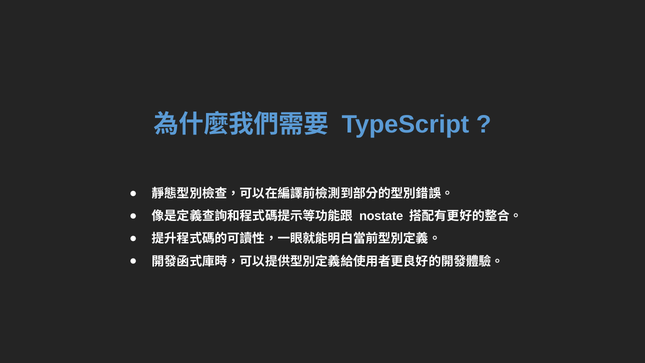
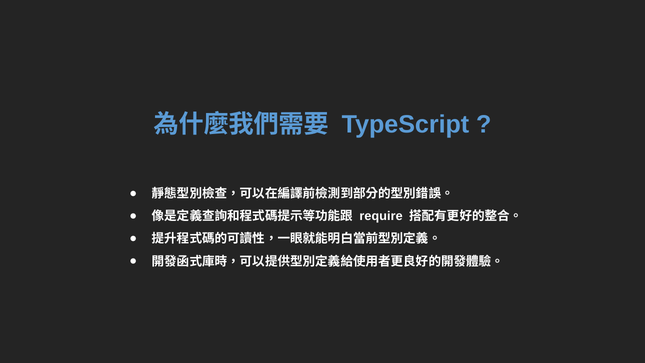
nostate: nostate -> require
